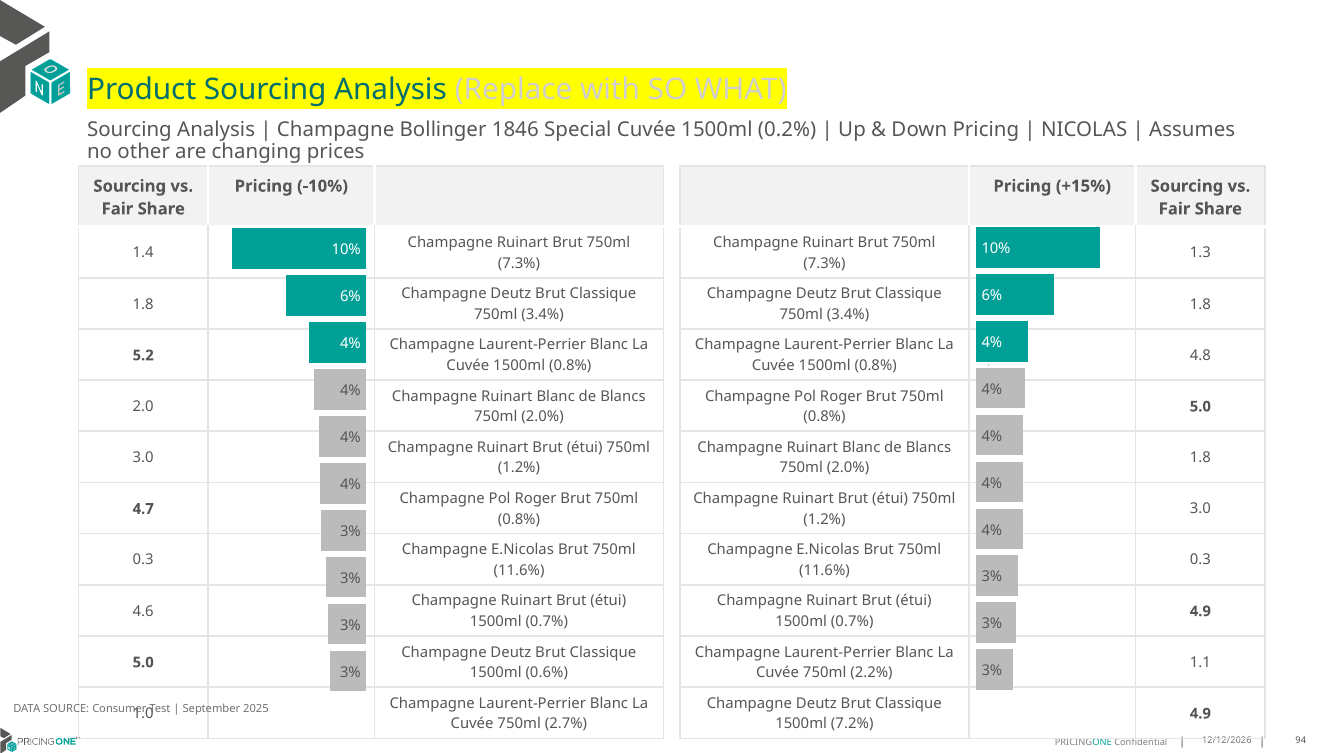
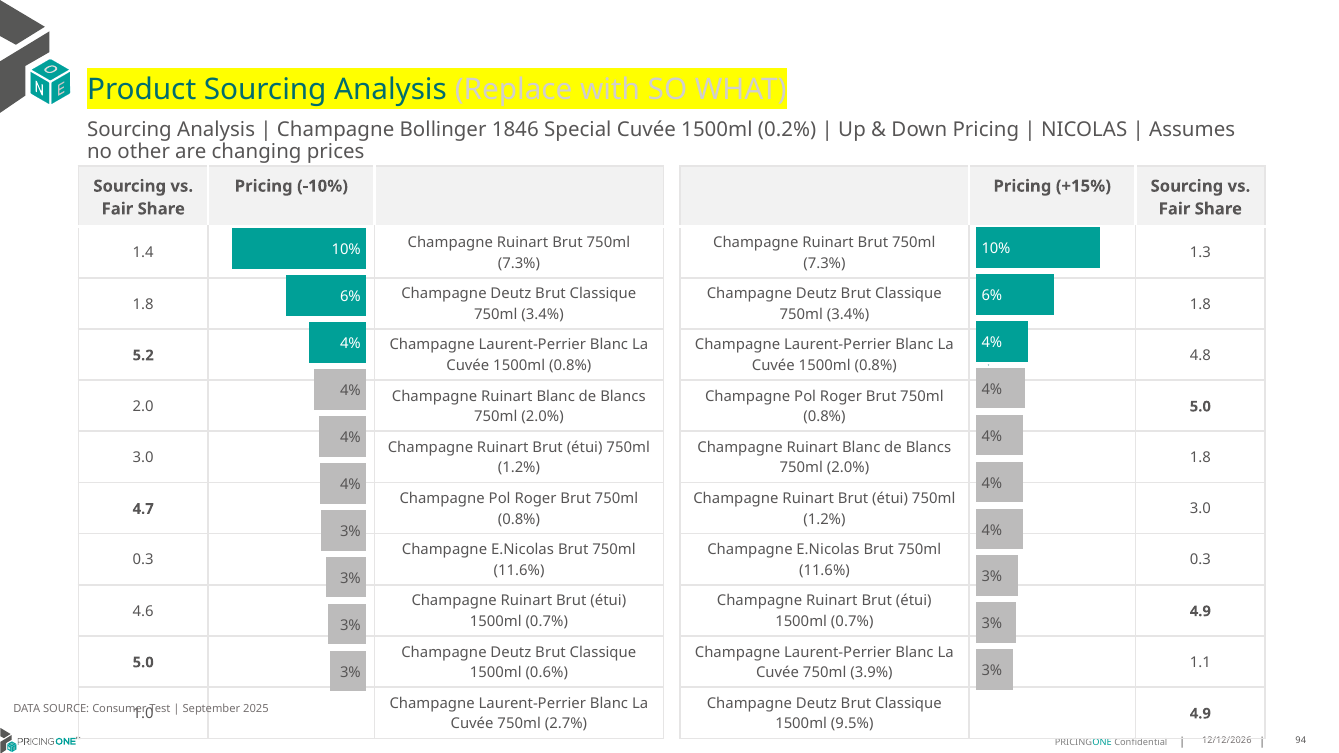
2.2%: 2.2% -> 3.9%
7.2%: 7.2% -> 9.5%
